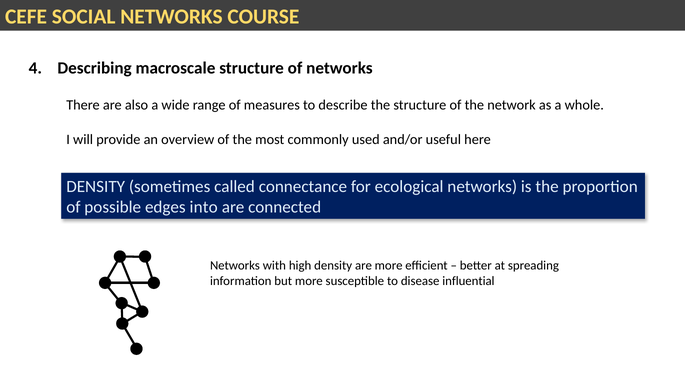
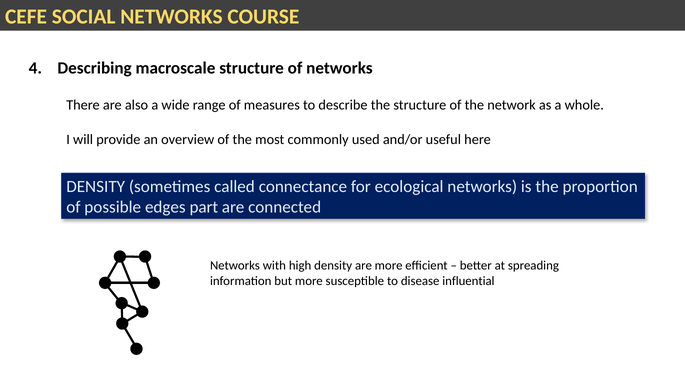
into: into -> part
